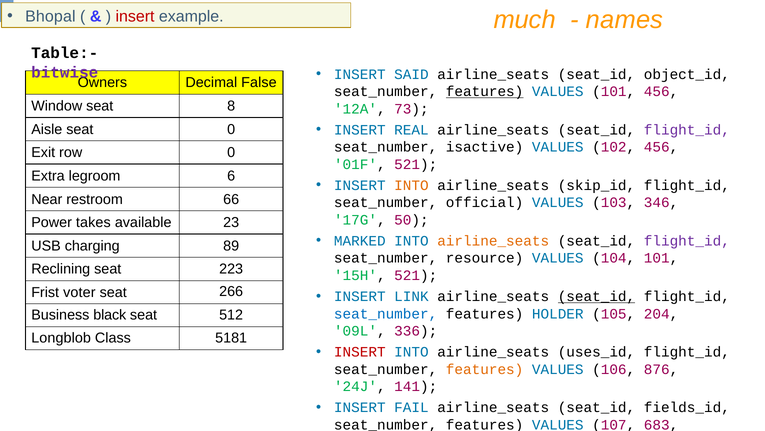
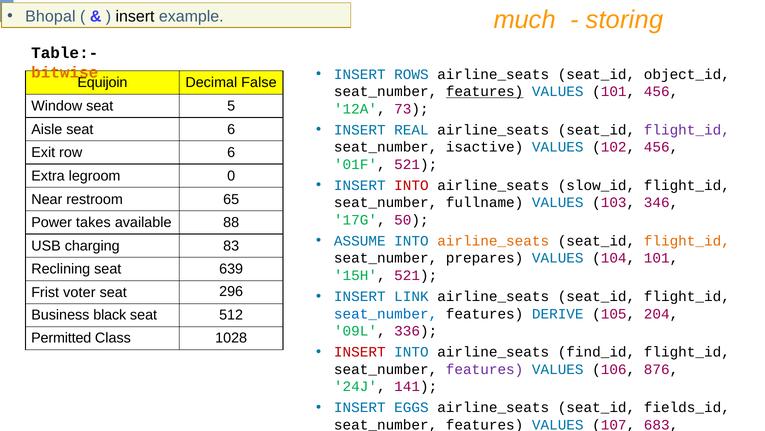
insert at (135, 16) colour: red -> black
names: names -> storing
bitwise colour: purple -> orange
SAID: SAID -> ROWS
Owners: Owners -> Equijoin
8: 8 -> 5
seat 0: 0 -> 6
row 0: 0 -> 6
6: 6 -> 0
INTO at (411, 185) colour: orange -> red
skip_id: skip_id -> slow_id
66: 66 -> 65
official: official -> fullname
23: 23 -> 88
MARKED: MARKED -> ASSUME
flight_id at (687, 241) colour: purple -> orange
89: 89 -> 83
resource: resource -> prepares
223: 223 -> 639
266: 266 -> 296
seat_id at (596, 296) underline: present -> none
HOLDER: HOLDER -> DERIVE
Longblob: Longblob -> Permitted
5181: 5181 -> 1028
uses_id: uses_id -> find_id
features at (485, 369) colour: orange -> purple
FAIL: FAIL -> EGGS
